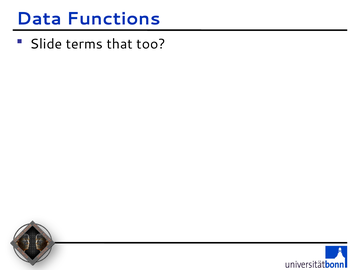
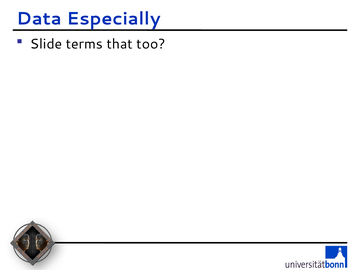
Functions: Functions -> Especially
